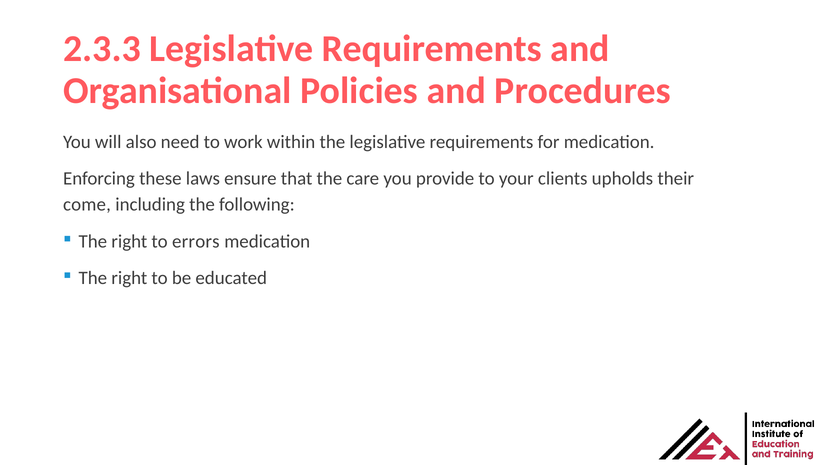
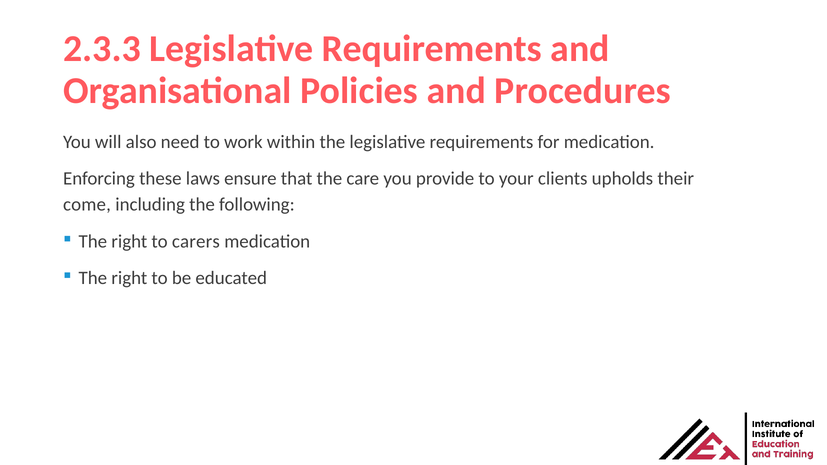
errors: errors -> carers
